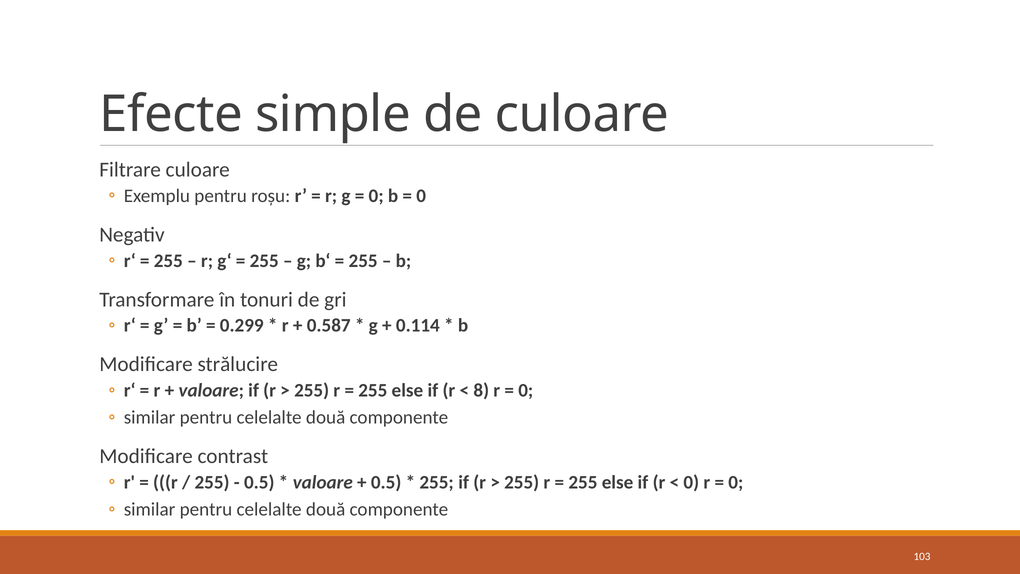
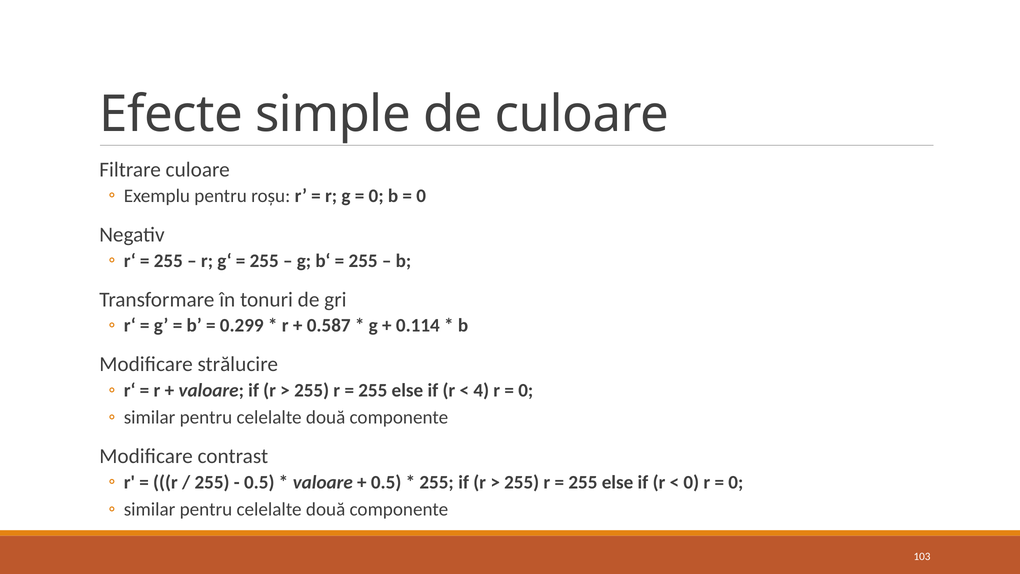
8: 8 -> 4
